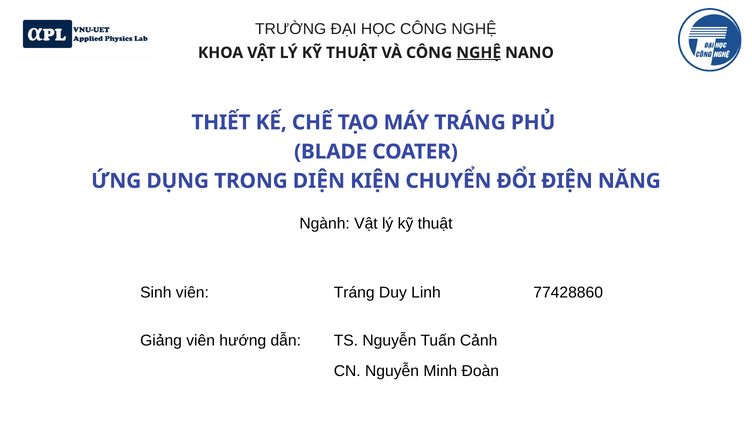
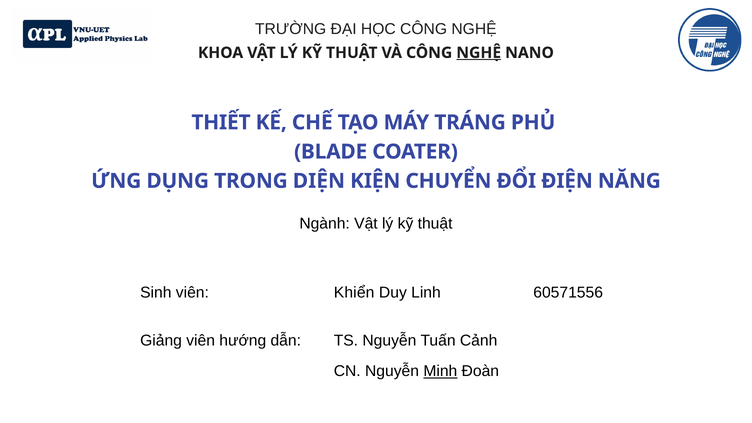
viên Tráng: Tráng -> Khiển
77428860: 77428860 -> 60571556
Minh underline: none -> present
